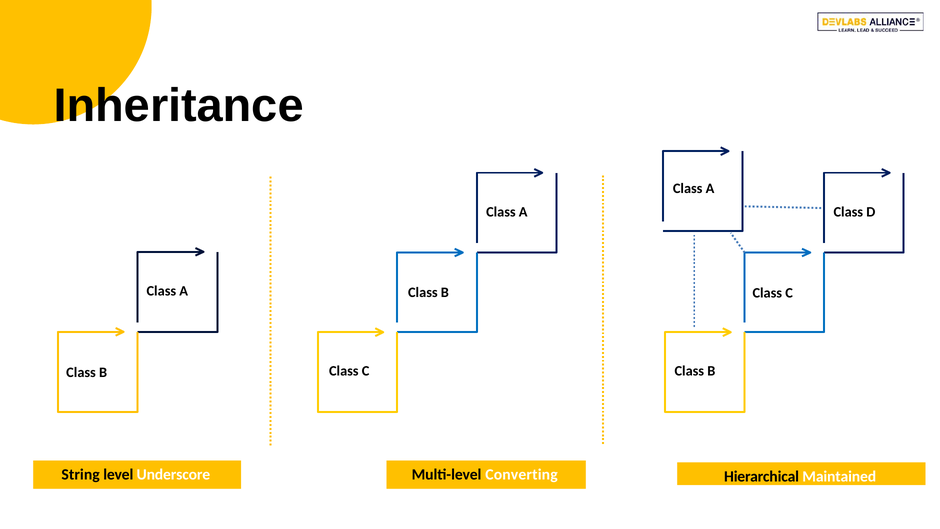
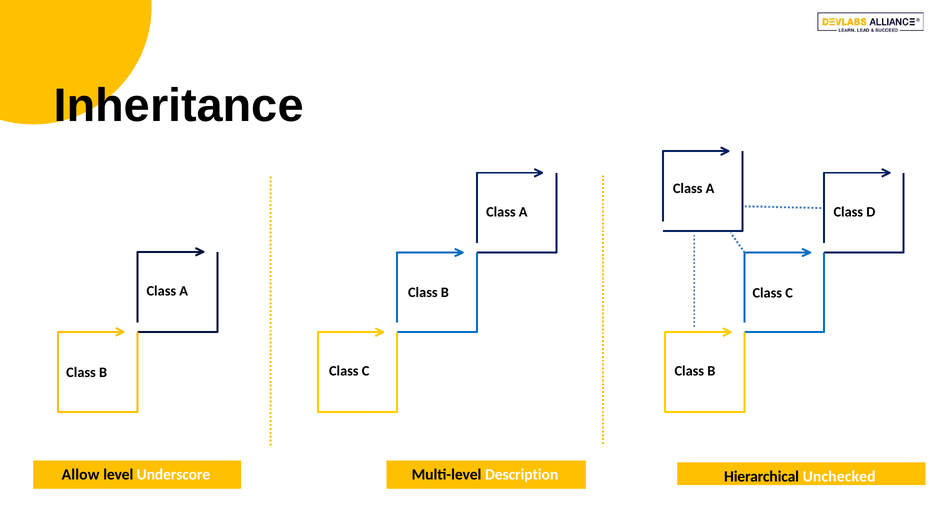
String: String -> Allow
Converting: Converting -> Description
Maintained: Maintained -> Unchecked
